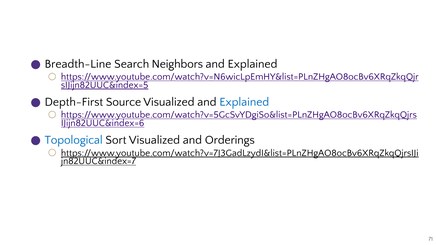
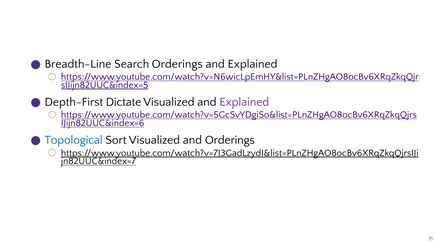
Search Neighbors: Neighbors -> Orderings
Source: Source -> Dictate
Explained at (244, 102) colour: blue -> purple
